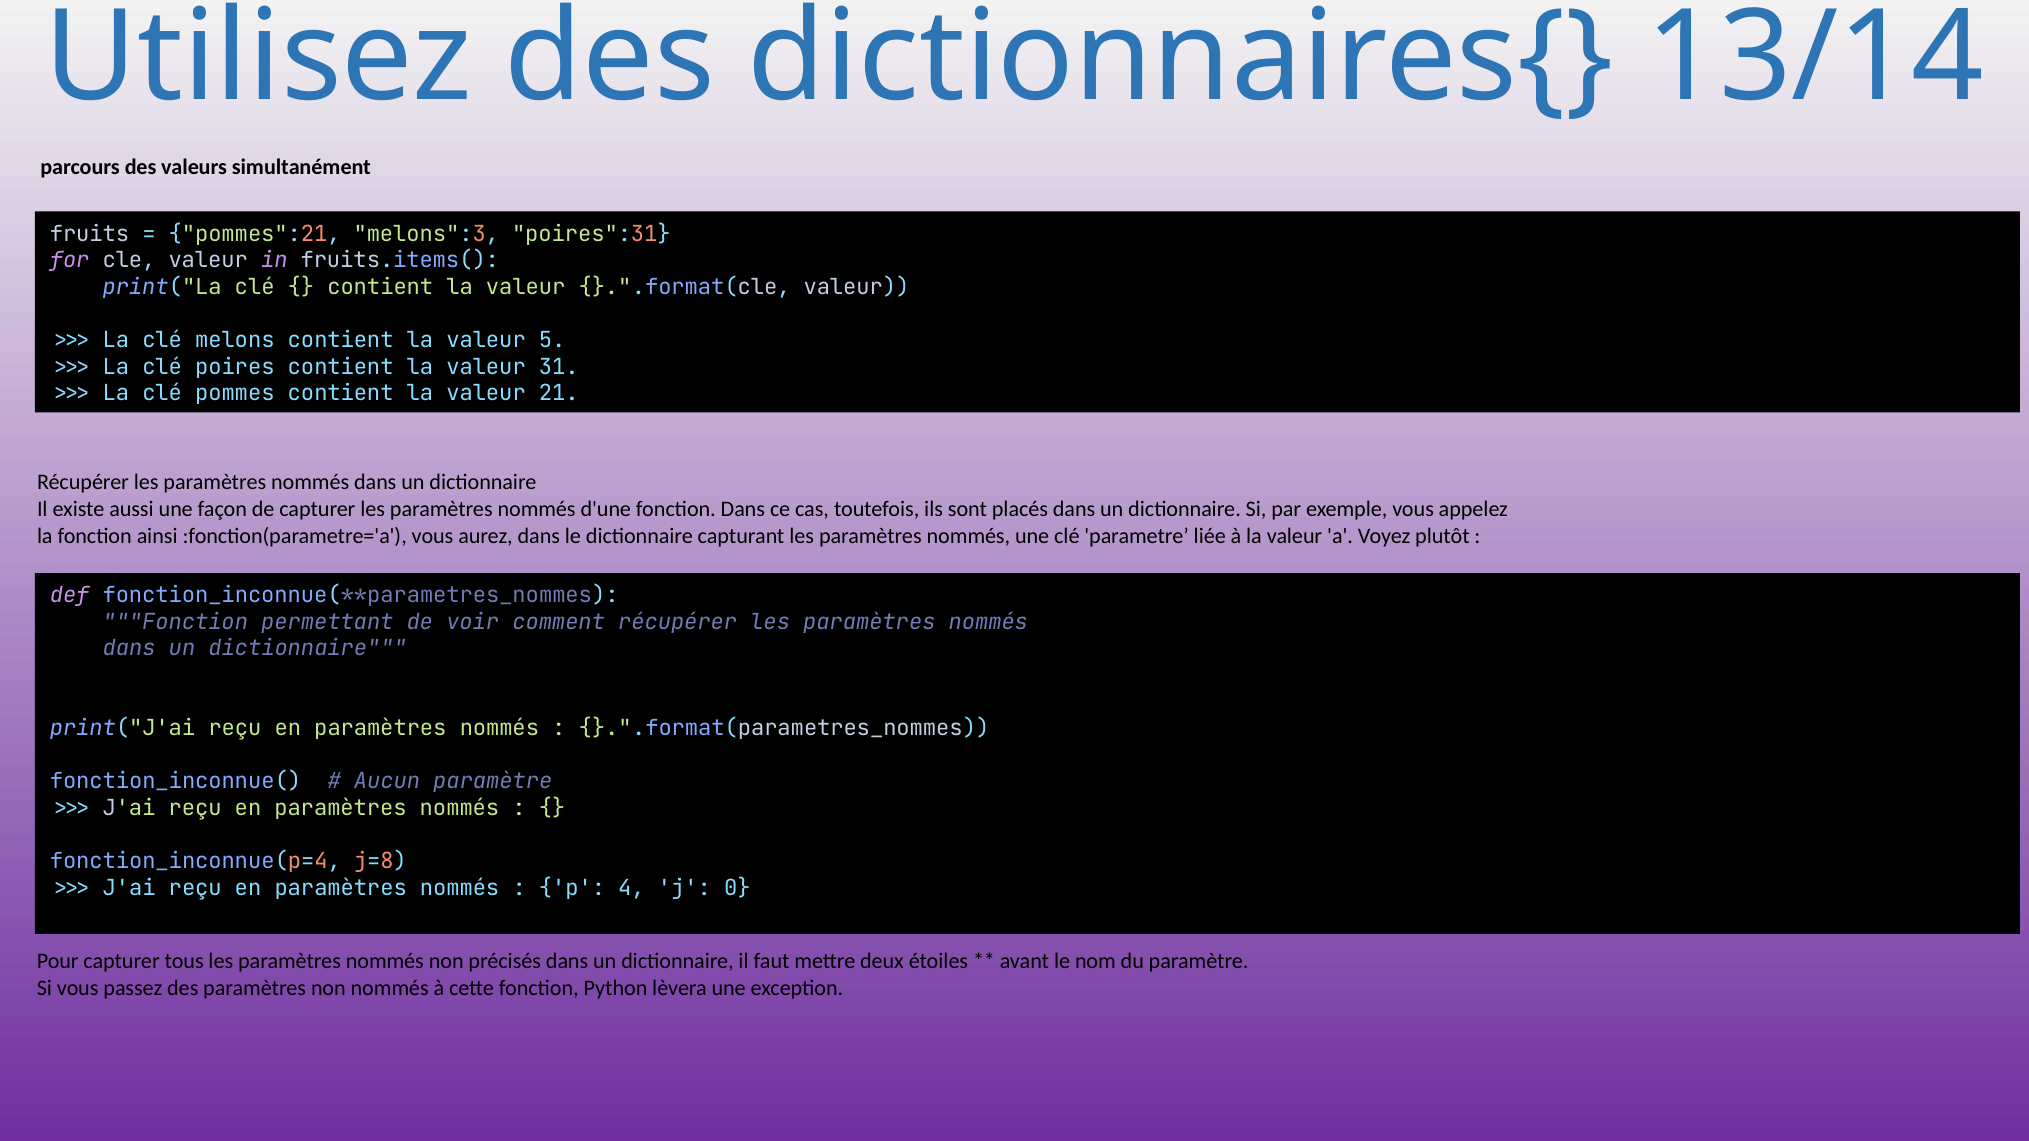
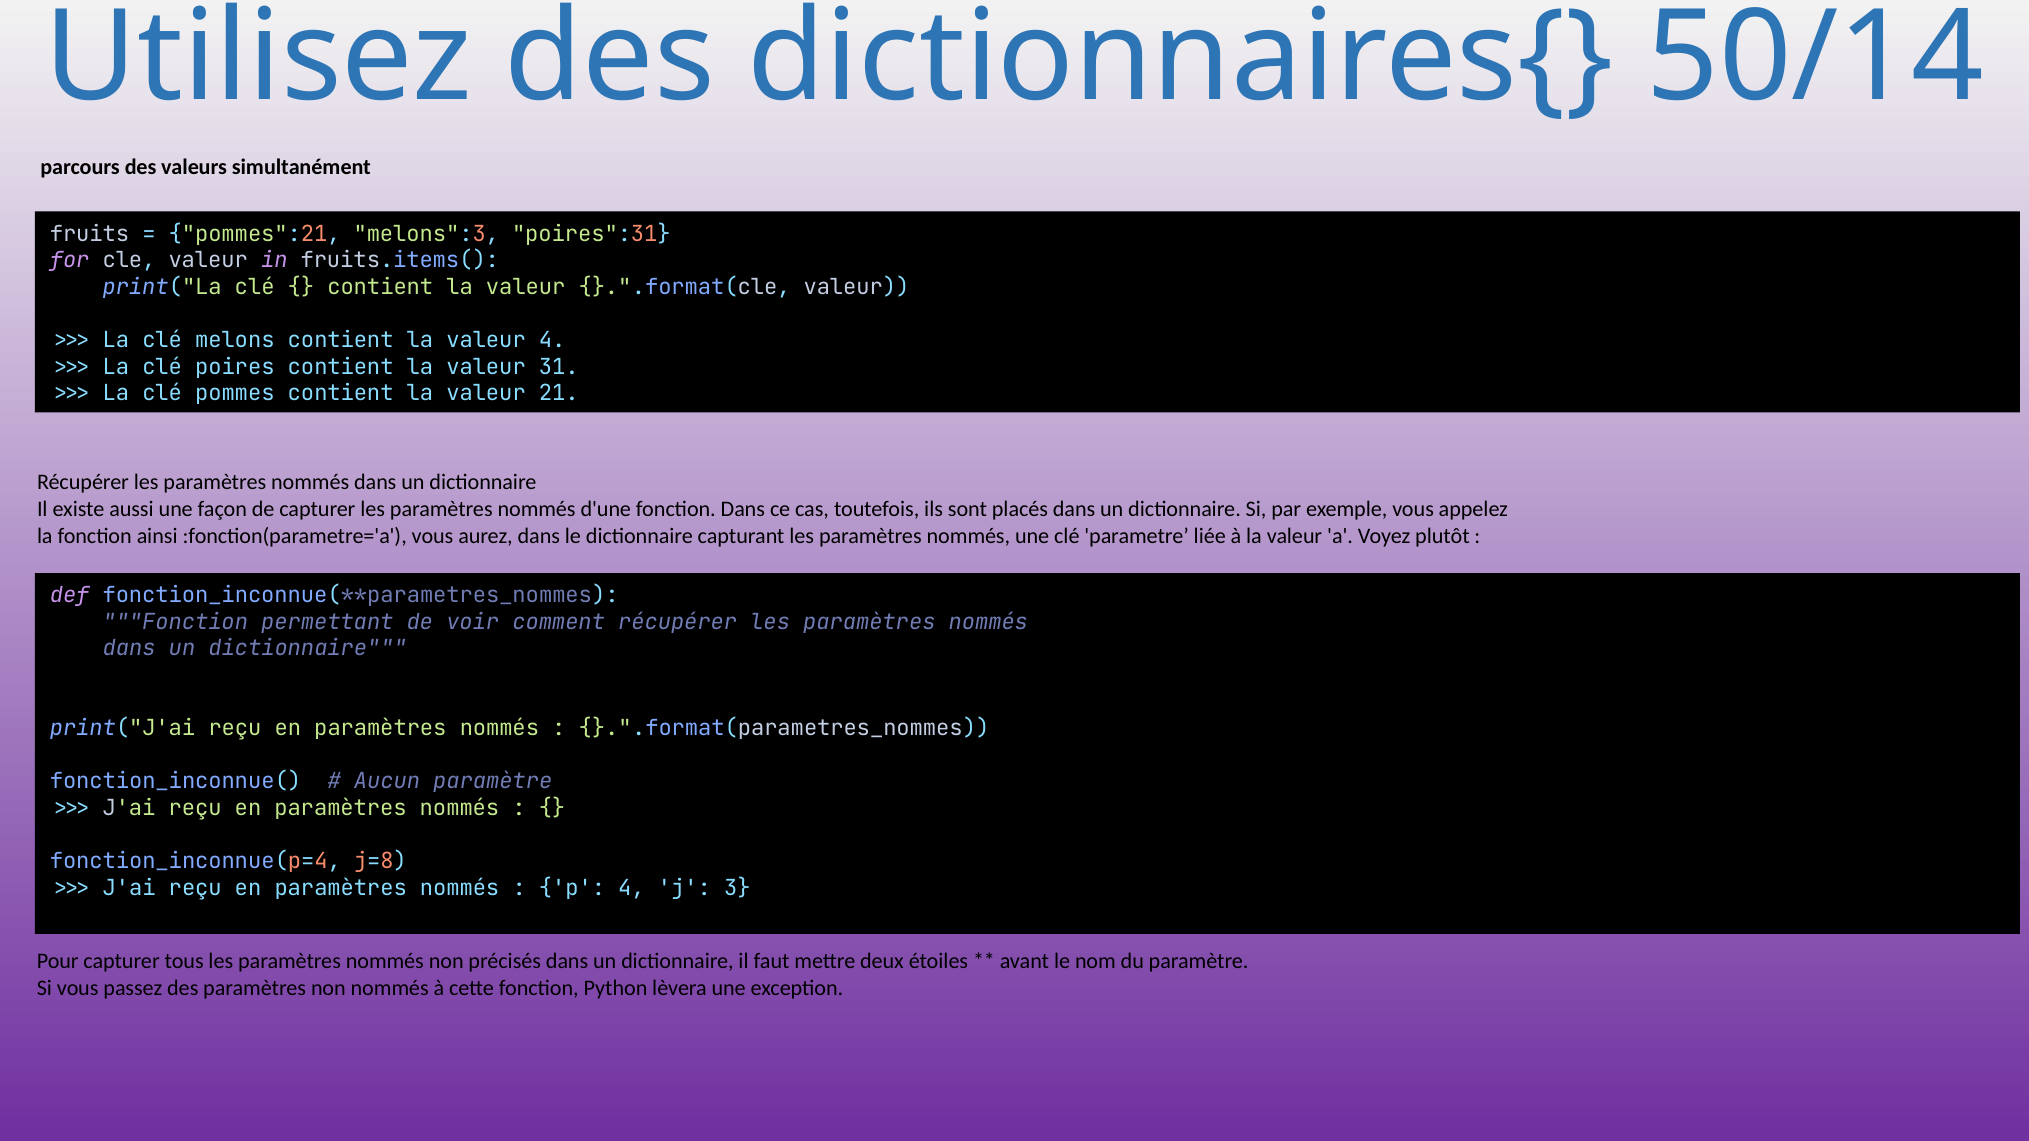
13/14: 13/14 -> 50/14
valeur 5: 5 -> 4
0: 0 -> 3
